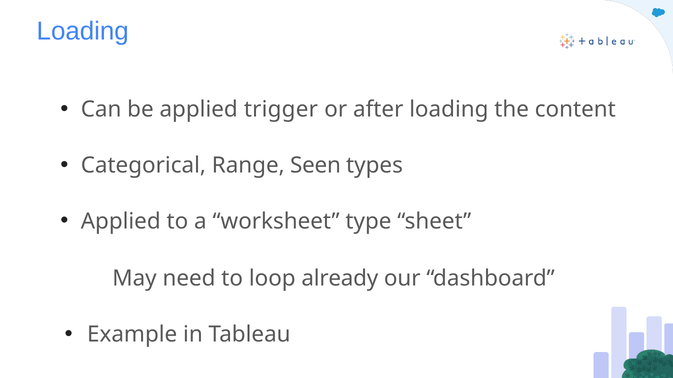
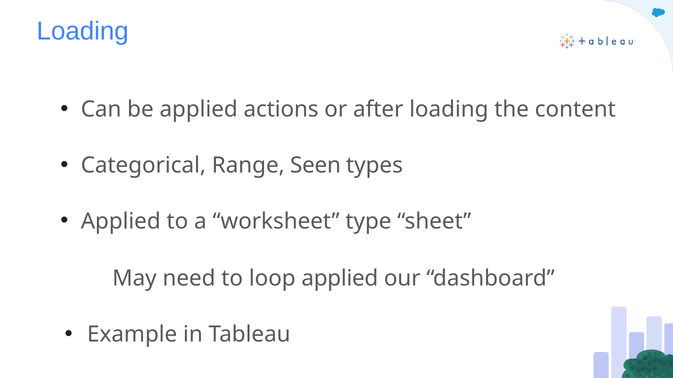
trigger: trigger -> actions
loop already: already -> applied
